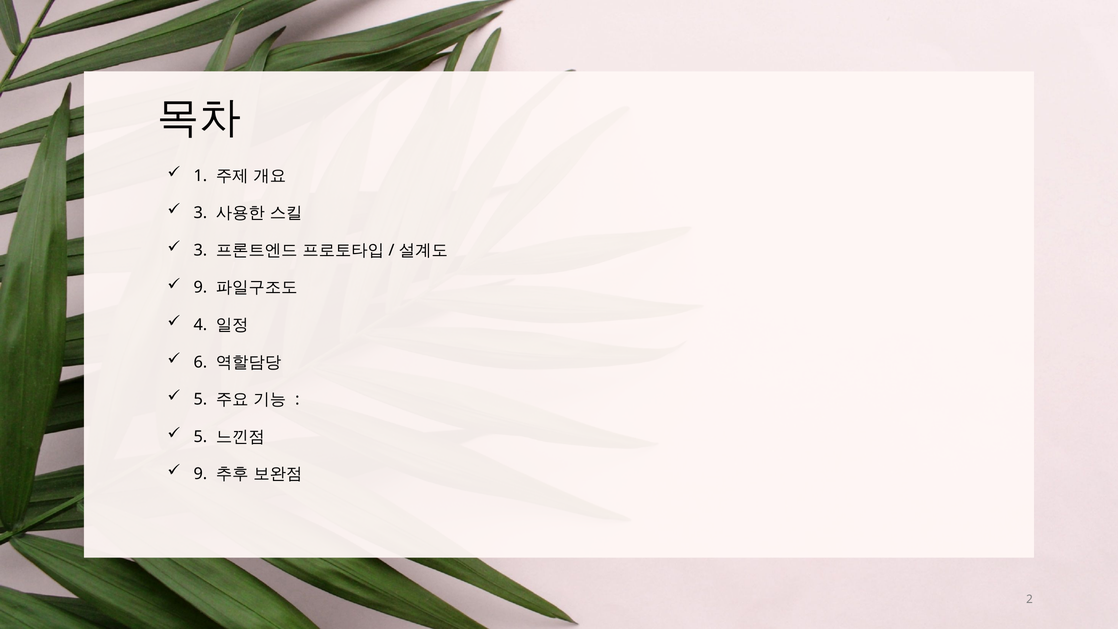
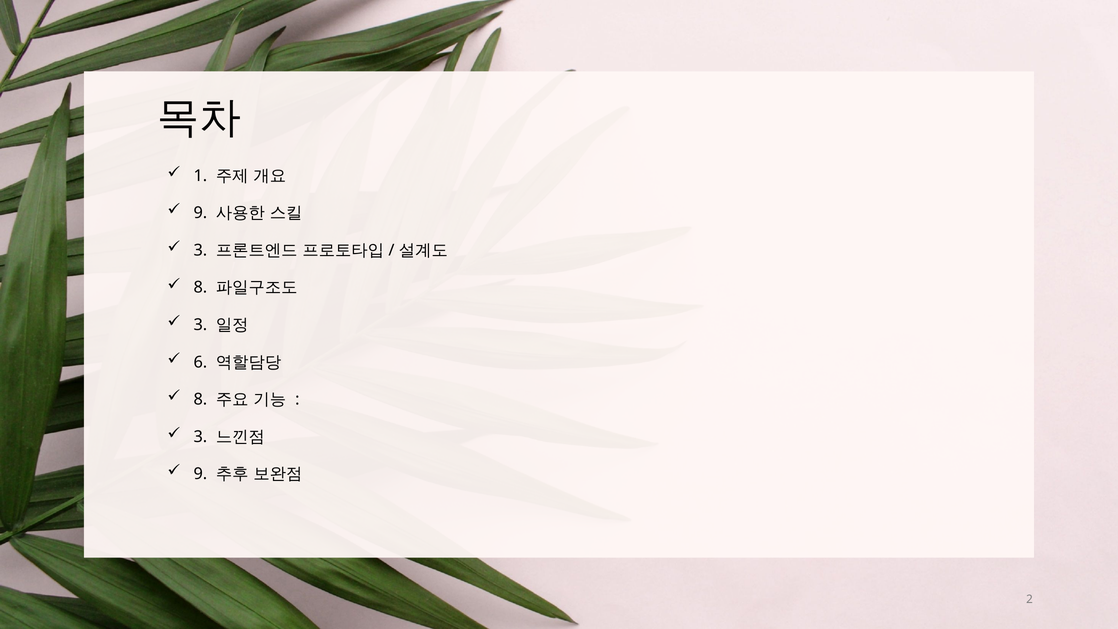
3 at (200, 213): 3 -> 9
9 at (200, 288): 9 -> 8
4 at (200, 325): 4 -> 3
5 at (200, 399): 5 -> 8
5 at (200, 437): 5 -> 3
